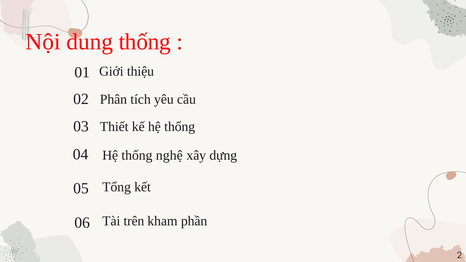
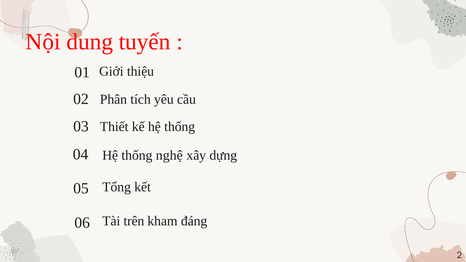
dung thống: thống -> tuyến
phần: phần -> đáng
